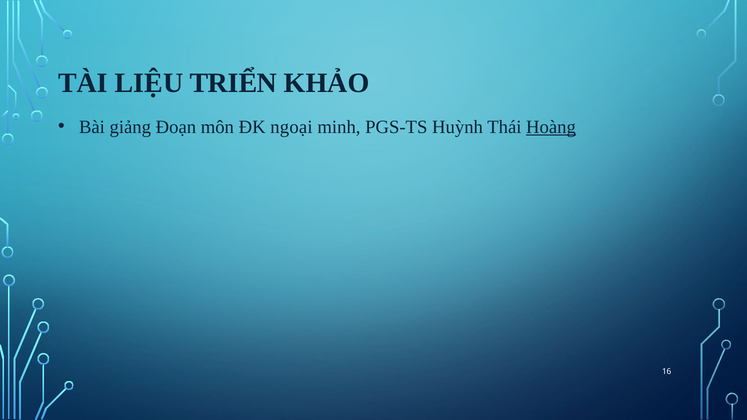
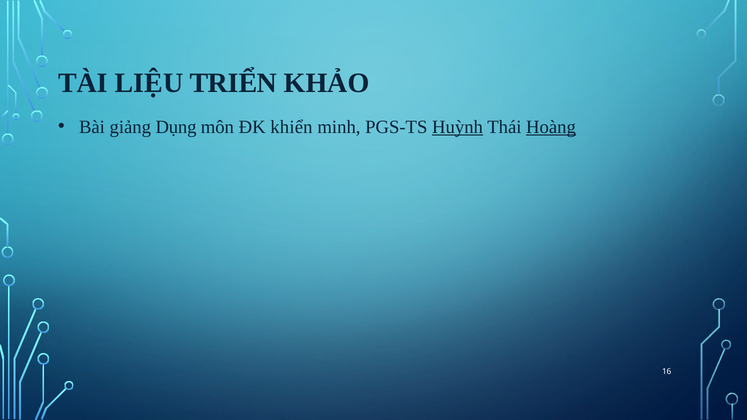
Đoạn: Đoạn -> Dụng
ngoại: ngoại -> khiển
Huỳnh underline: none -> present
